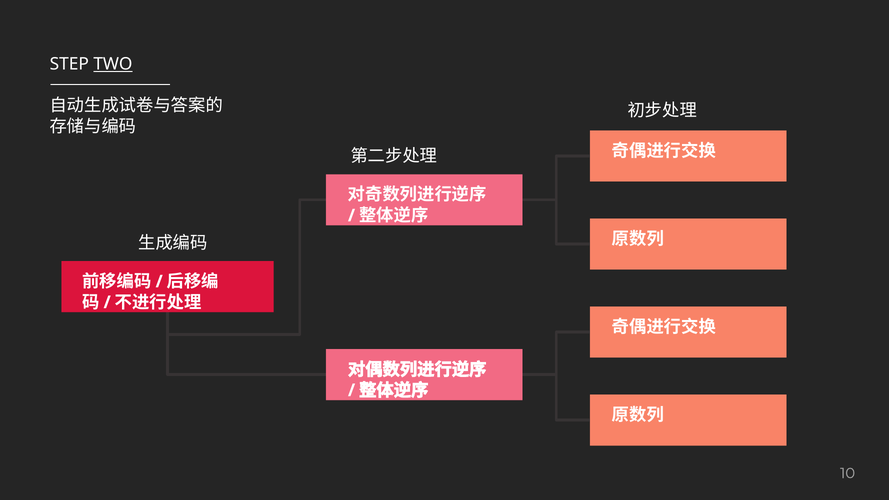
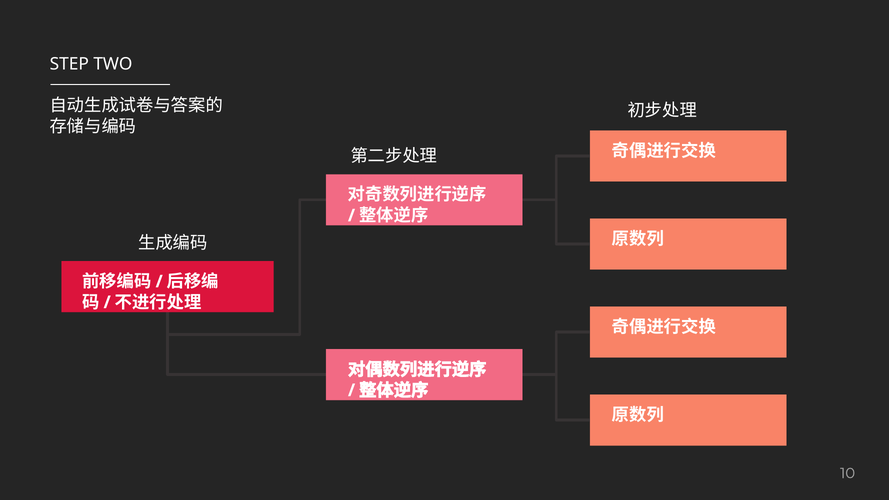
TWO underline: present -> none
